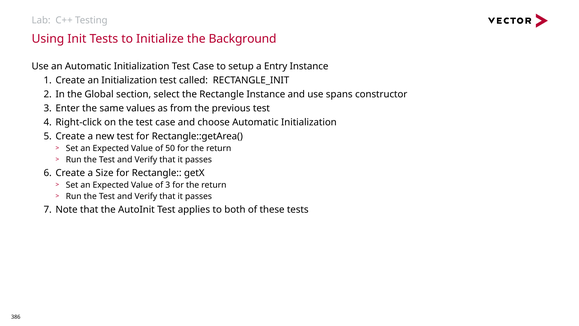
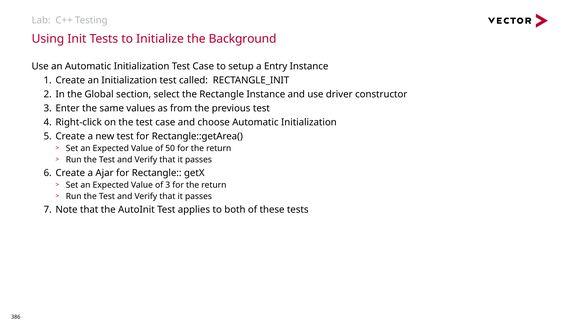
spans: spans -> driver
Size: Size -> Ajar
